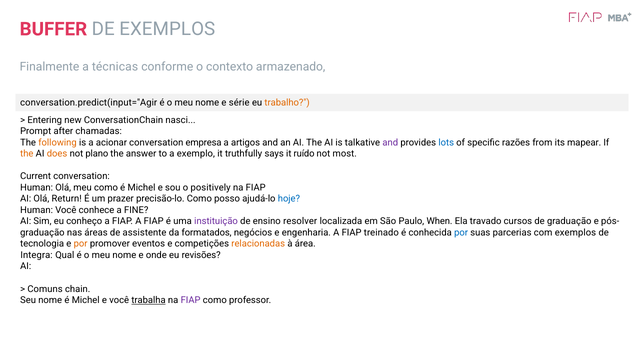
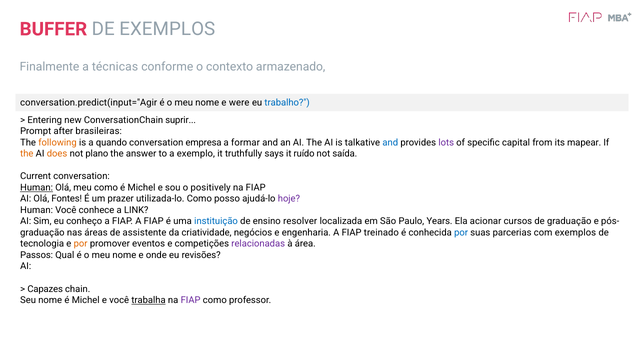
série: série -> were
trabalho colour: orange -> blue
nasci: nasci -> suprir
chamadas: chamadas -> brasileiras
acionar: acionar -> quando
artigos: artigos -> formar
and at (390, 143) colour: purple -> blue
lots colour: blue -> purple
razões: razões -> capital
most: most -> saída
Human at (37, 188) underline: none -> present
Return: Return -> Fontes
precisão-lo: precisão-lo -> utilizada-lo
hoje colour: blue -> purple
FINE: FINE -> LINK
instituição colour: purple -> blue
When: When -> Years
travado: travado -> acionar
formatados: formatados -> criatividade
relacionadas colour: orange -> purple
Integra: Integra -> Passos
Comuns: Comuns -> Capazes
